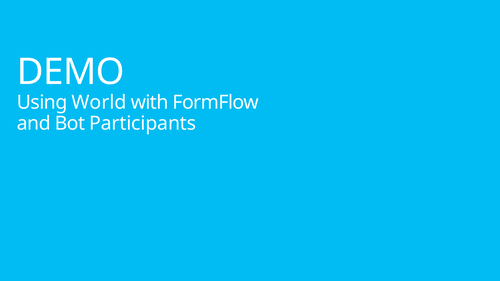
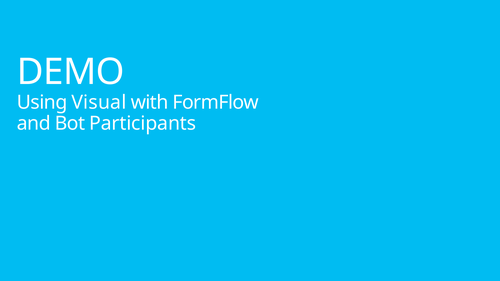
World: World -> Visual
